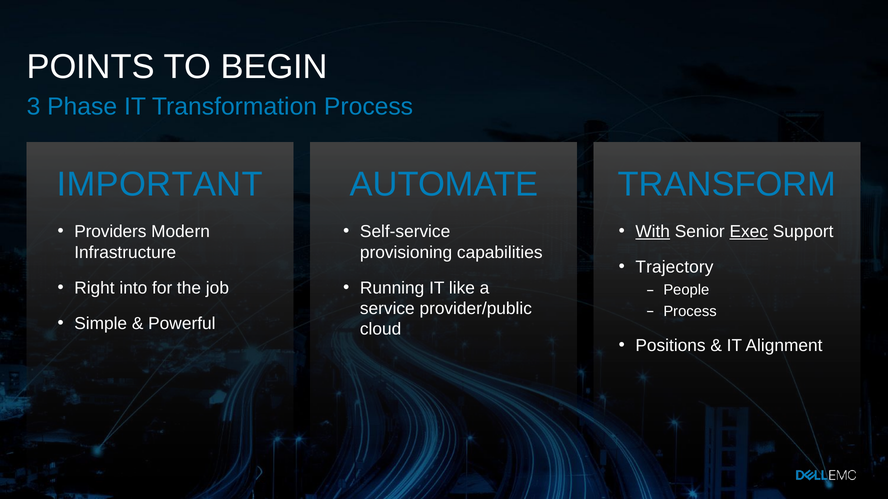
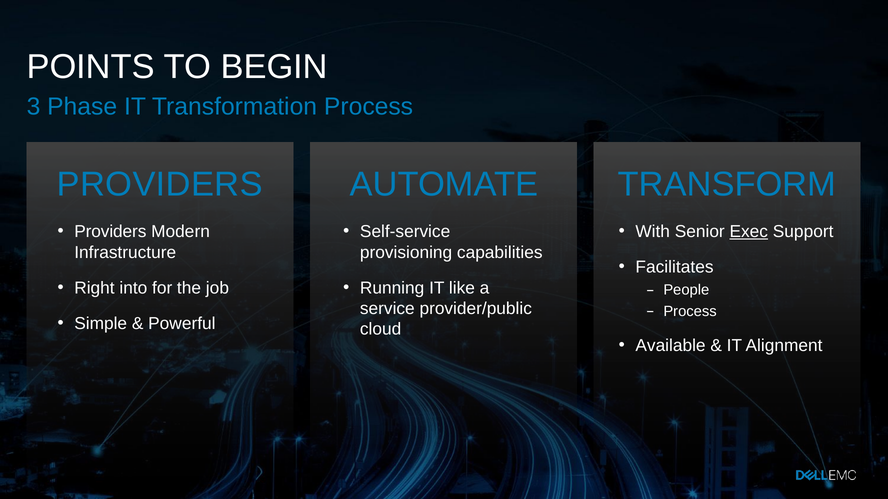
IMPORTANT at (160, 185): IMPORTANT -> PROVIDERS
With underline: present -> none
Trajectory: Trajectory -> Facilitates
Positions: Positions -> Available
